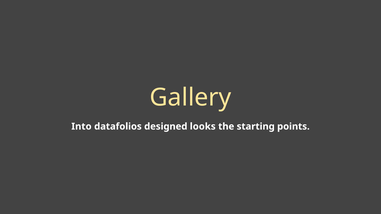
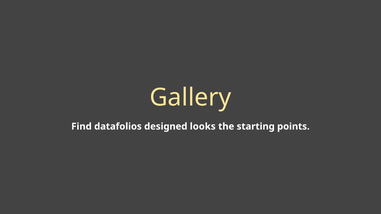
Into: Into -> Find
